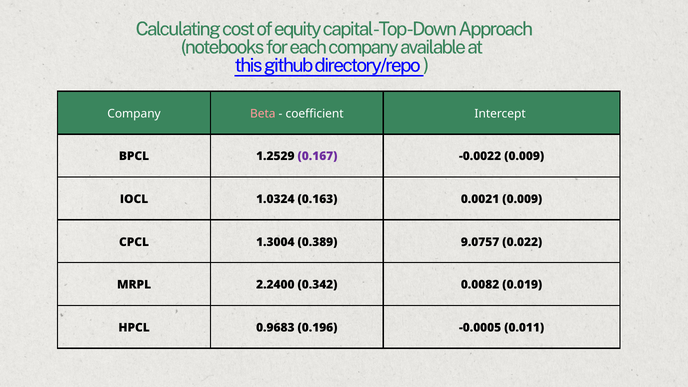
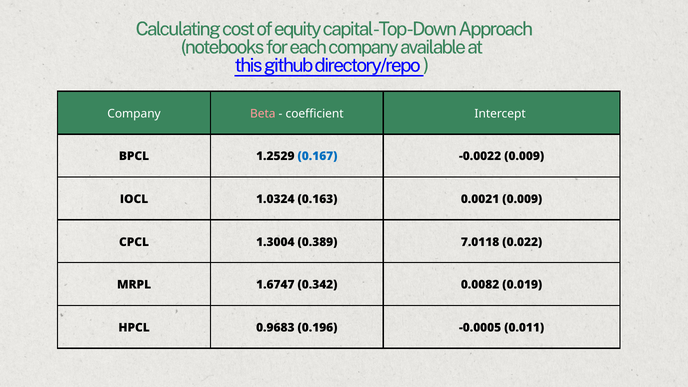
0.167 colour: purple -> blue
9.0757: 9.0757 -> 7.0118
2.2400: 2.2400 -> 1.6747
